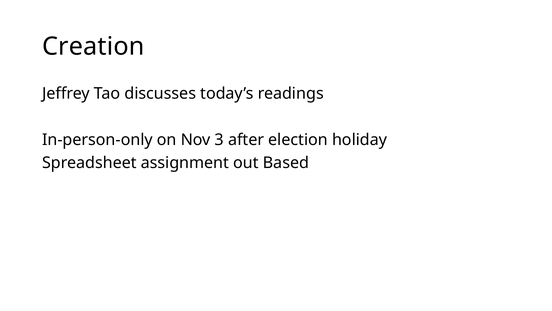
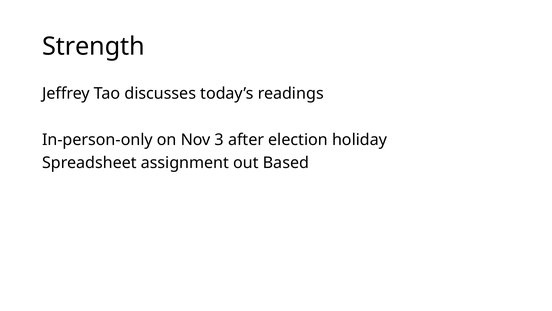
Creation: Creation -> Strength
